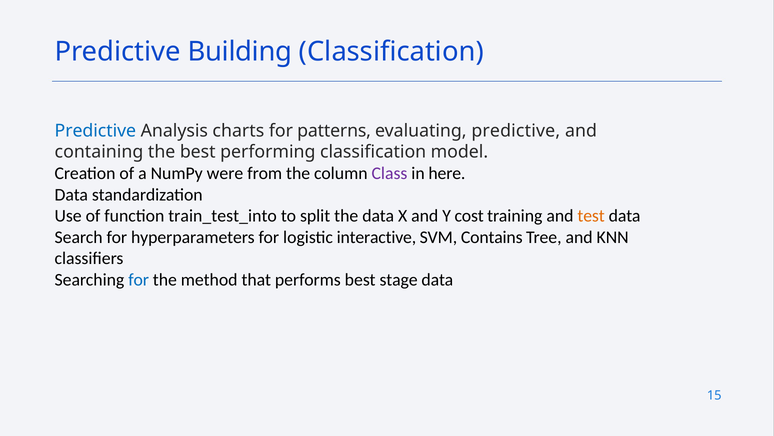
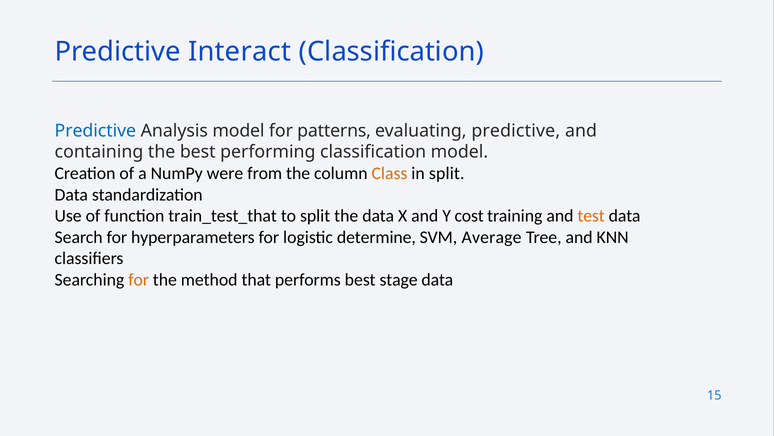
Building: Building -> Interact
Analysis charts: charts -> model
Class colour: purple -> orange
in here: here -> split
train_test_into: train_test_into -> train_test_that
interactive: interactive -> determine
Contains: Contains -> Average
for at (139, 279) colour: blue -> orange
